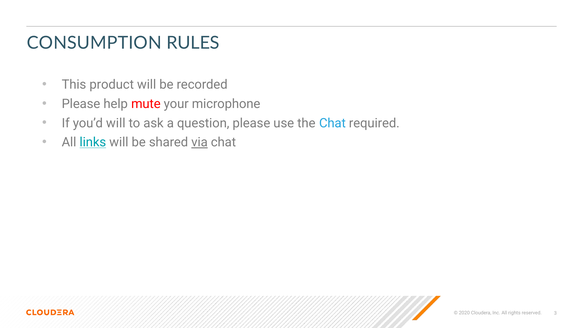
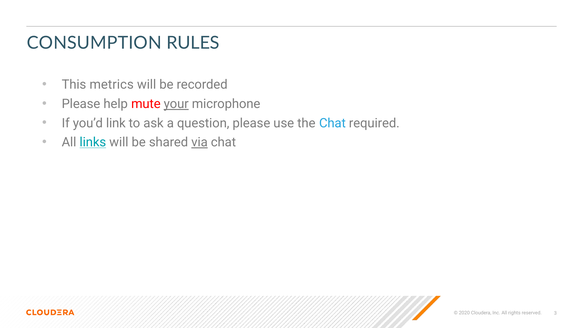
product: product -> metrics
your underline: none -> present
you’d will: will -> link
